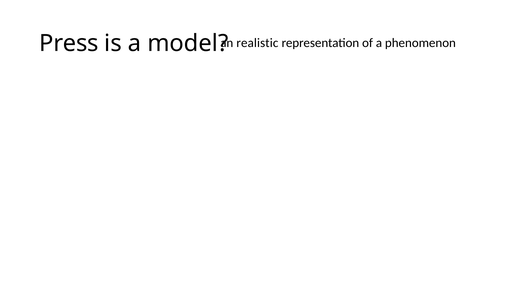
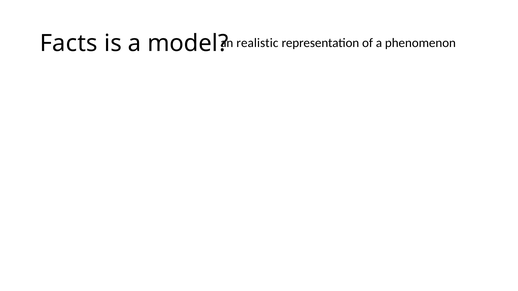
Press: Press -> Facts
